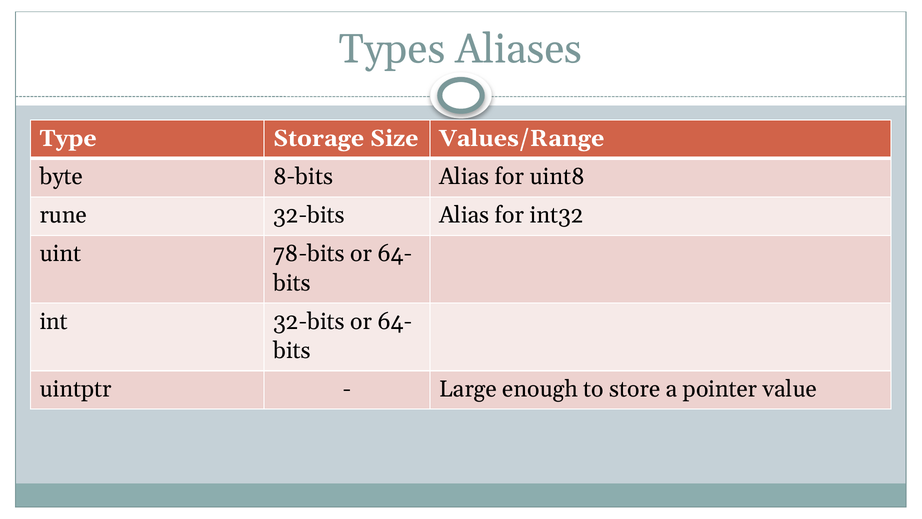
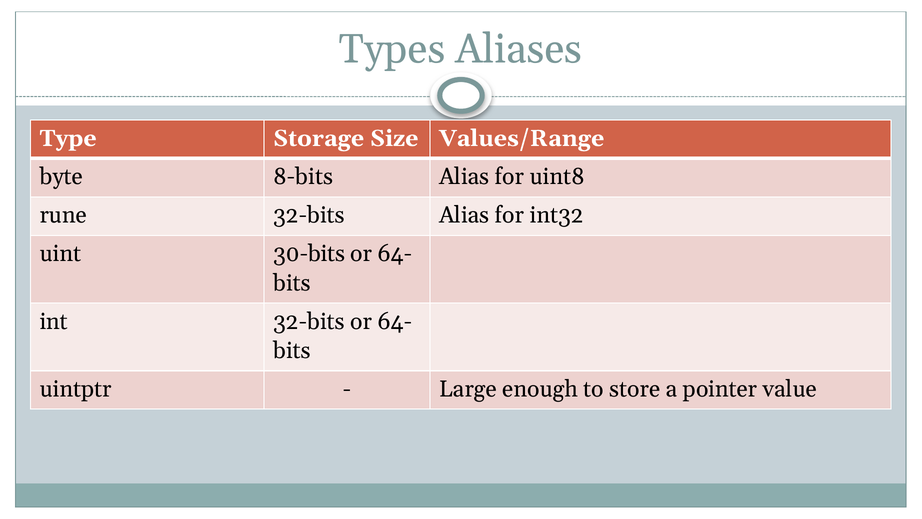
78-bits: 78-bits -> 30-bits
